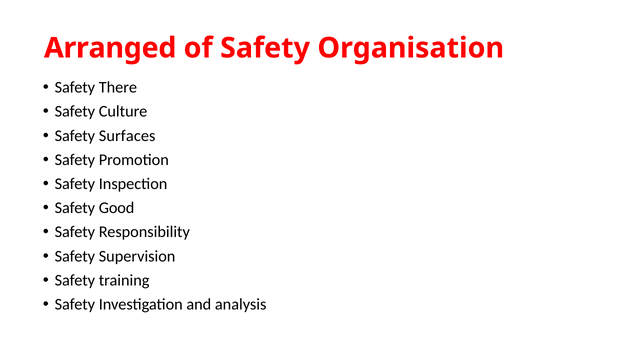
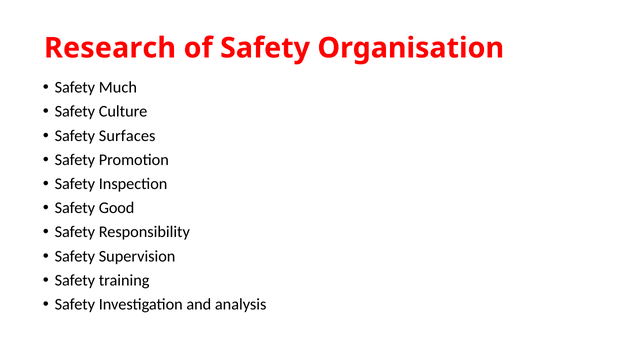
Arranged: Arranged -> Research
There: There -> Much
